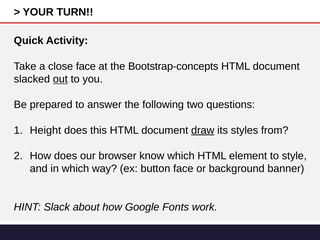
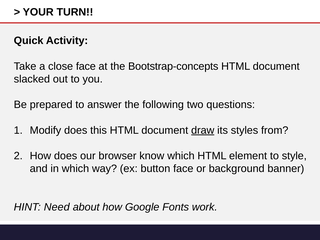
out underline: present -> none
Height: Height -> Modify
Slack: Slack -> Need
